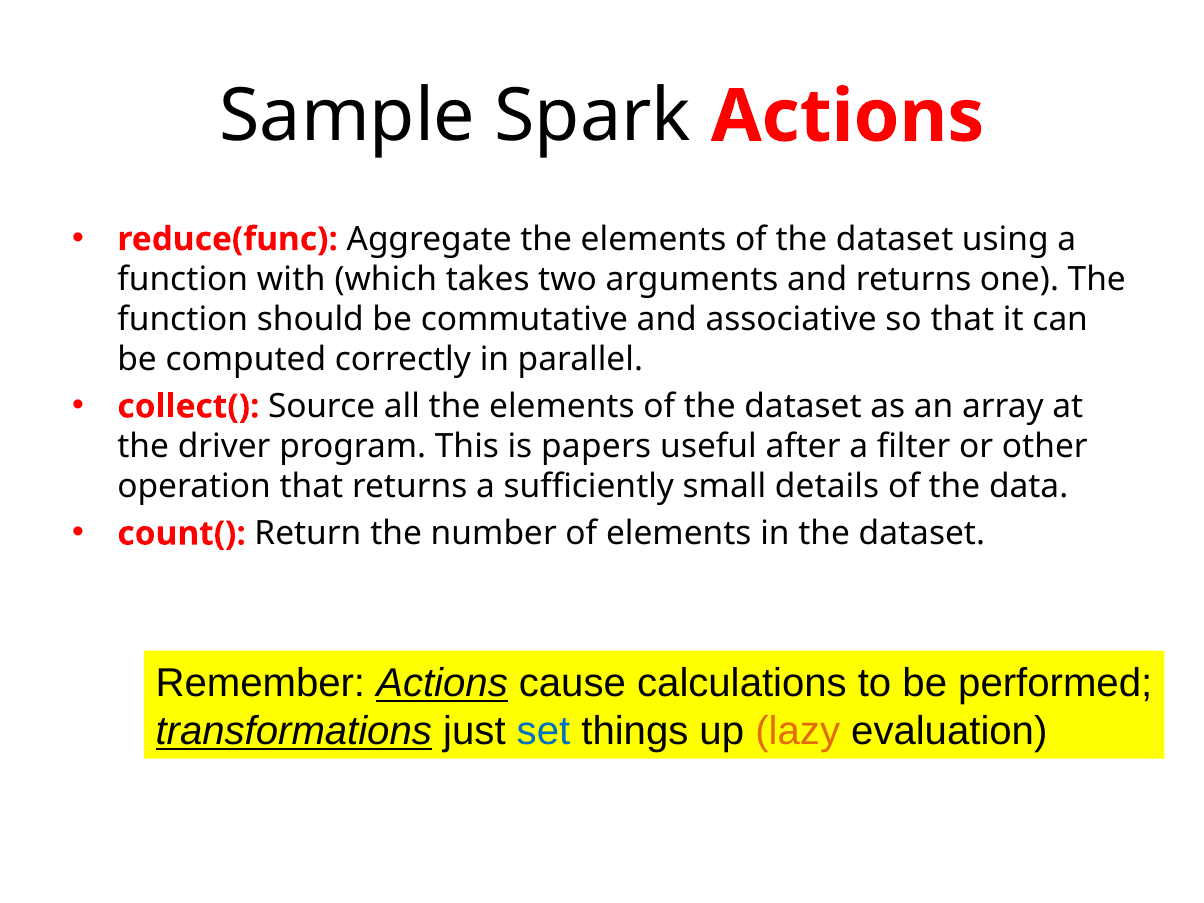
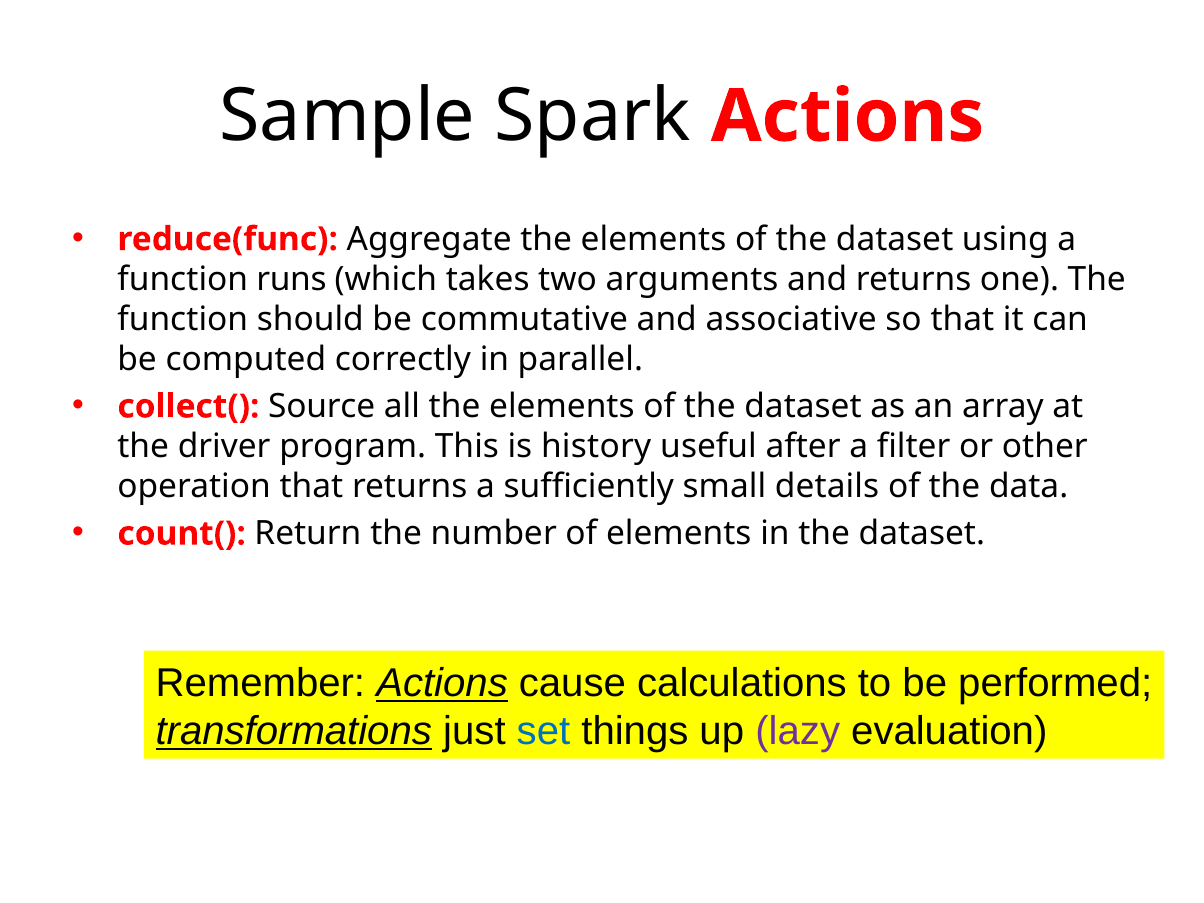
with: with -> runs
papers: papers -> history
lazy colour: orange -> purple
